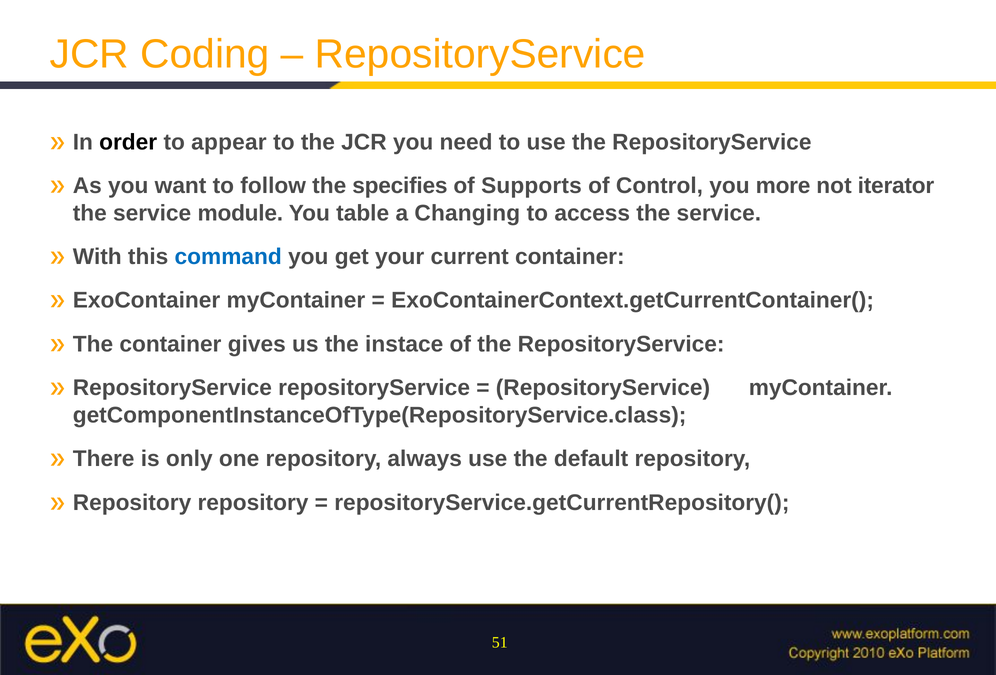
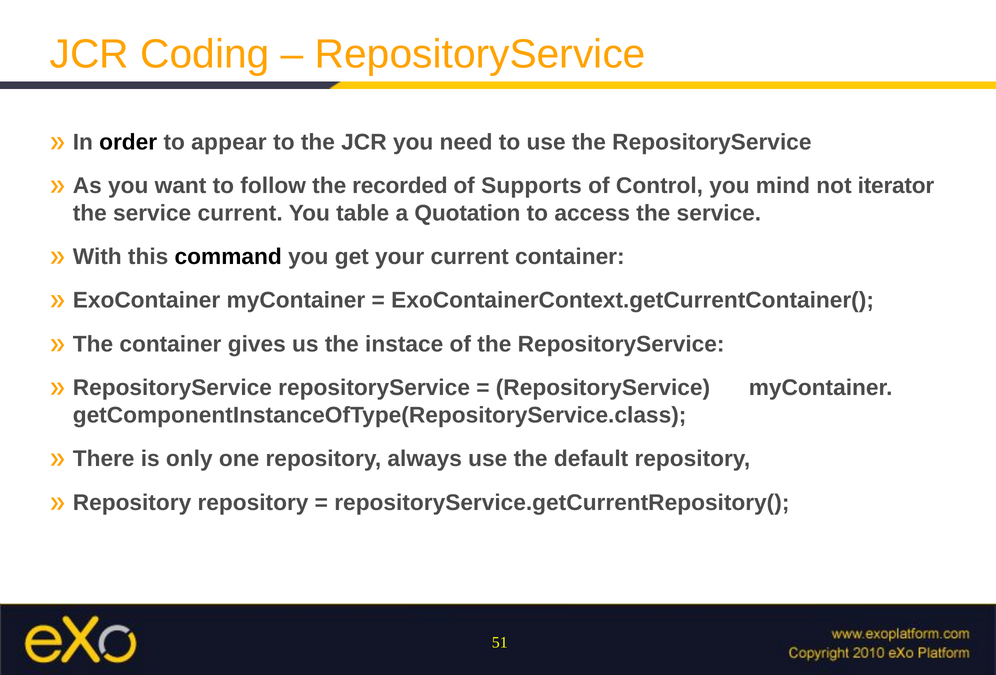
specifies: specifies -> recorded
more: more -> mind
service module: module -> current
Changing: Changing -> Quotation
command colour: blue -> black
